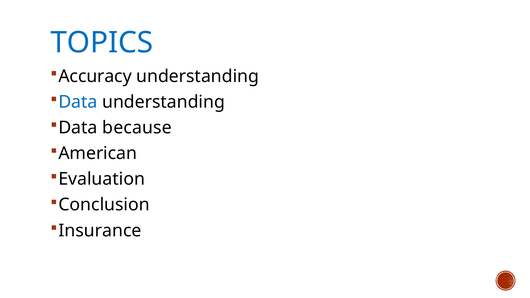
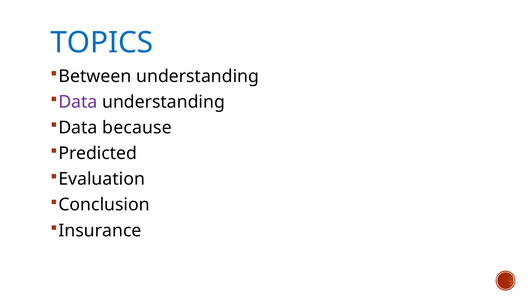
Accuracy: Accuracy -> Between
Data at (78, 102) colour: blue -> purple
American: American -> Predicted
